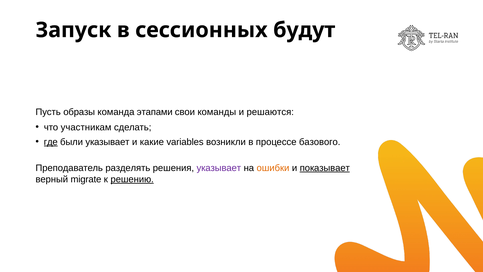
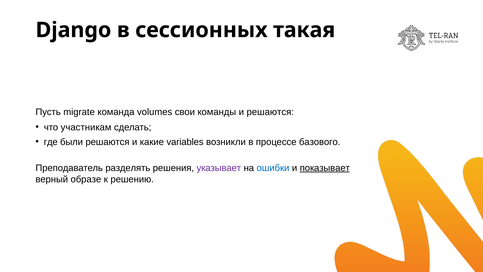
Запуск: Запуск -> Django
будут: будут -> такая
образы: образы -> migrate
этапами: этапами -> volumes
где underline: present -> none
были указывает: указывает -> решаются
ошибки colour: orange -> blue
migrate: migrate -> образе
решению underline: present -> none
